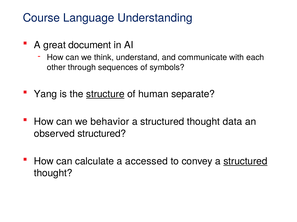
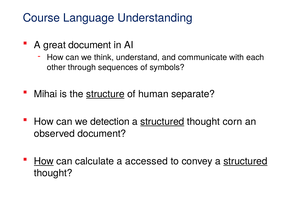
Yang: Yang -> Mihai
behavior: behavior -> detection
structured at (162, 122) underline: none -> present
data: data -> corn
observed structured: structured -> document
How at (44, 162) underline: none -> present
